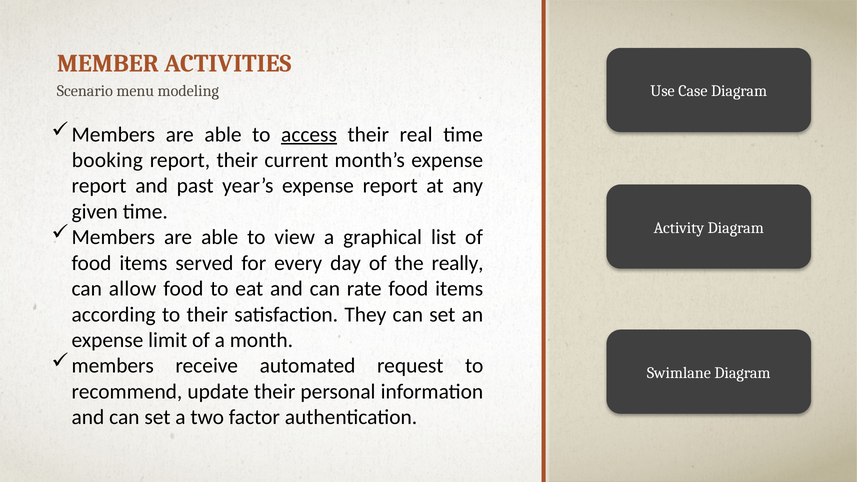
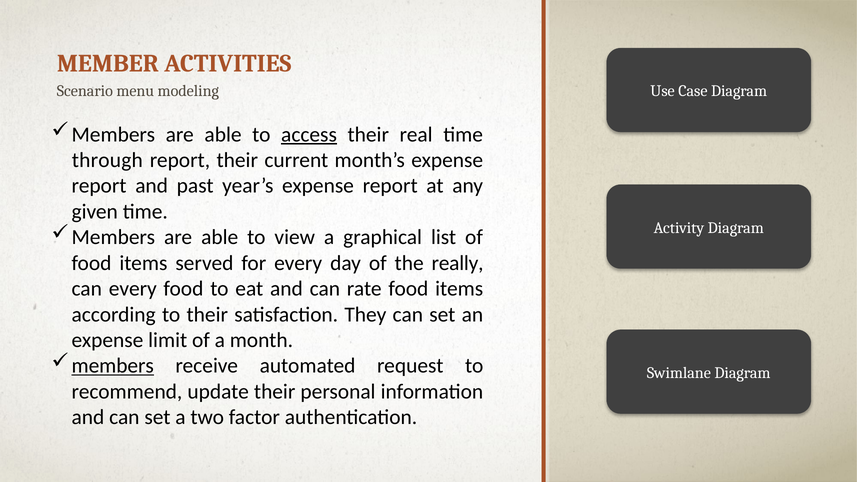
booking: booking -> through
can allow: allow -> every
members at (113, 366) underline: none -> present
